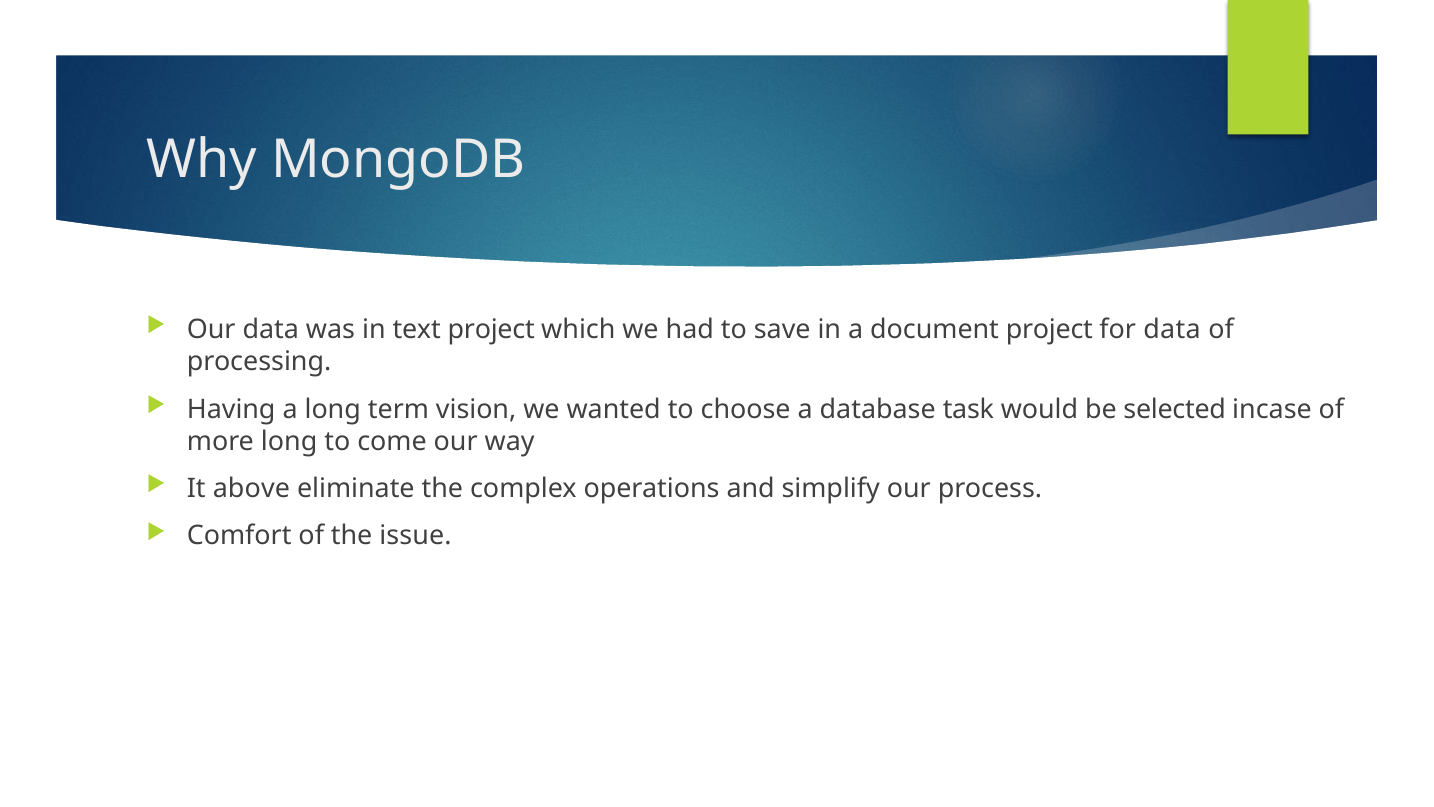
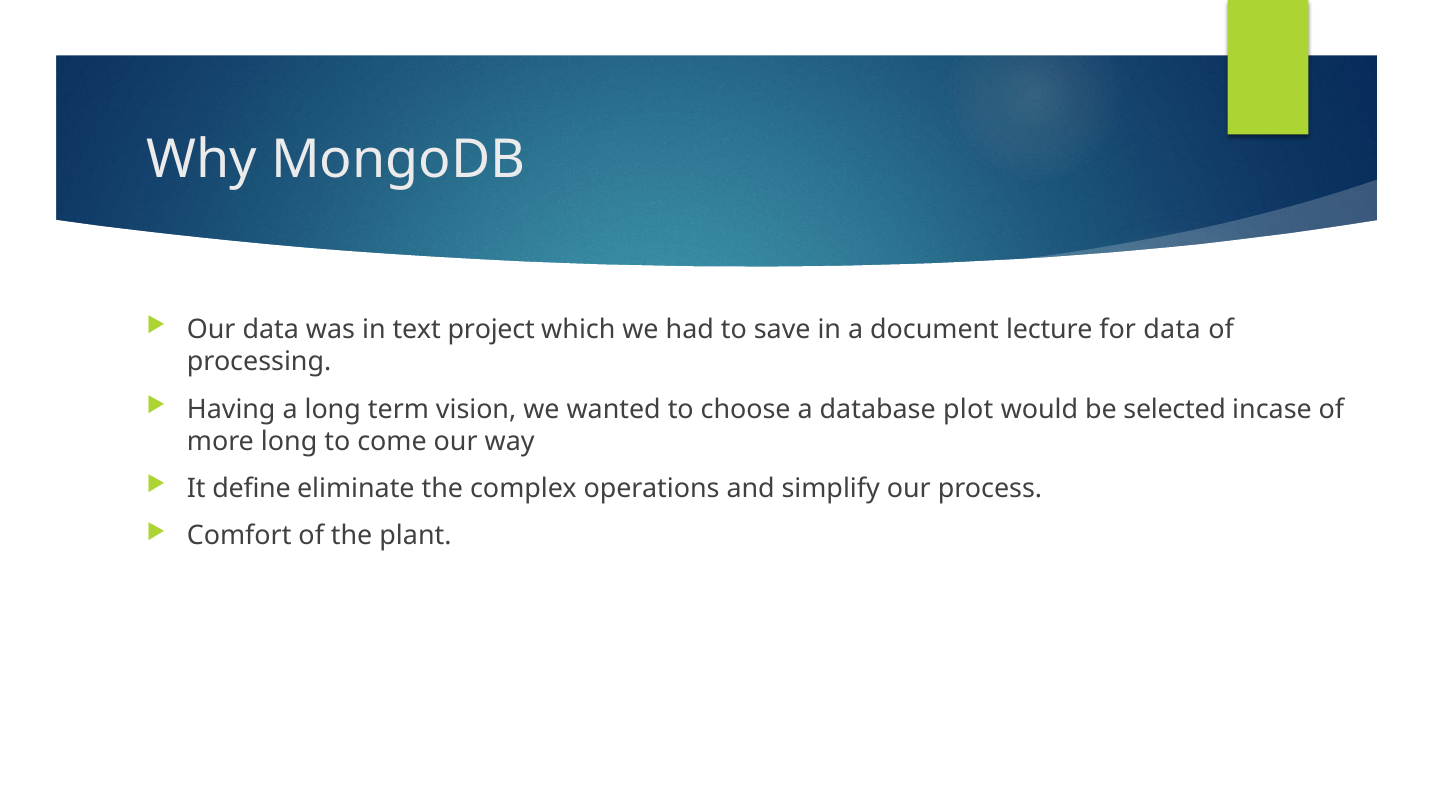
document project: project -> lecture
task: task -> plot
above: above -> define
issue: issue -> plant
